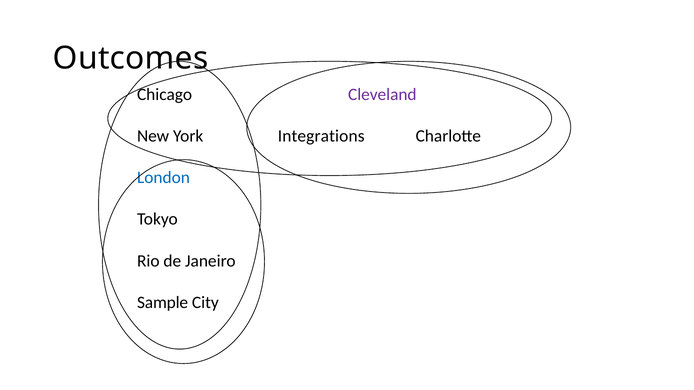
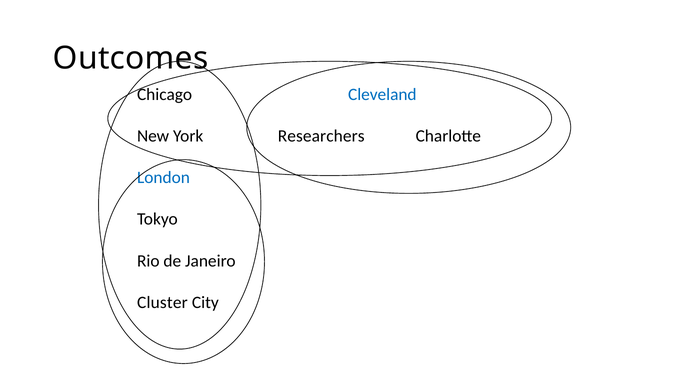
Cleveland colour: purple -> blue
Integrations: Integrations -> Researchers
Sample: Sample -> Cluster
